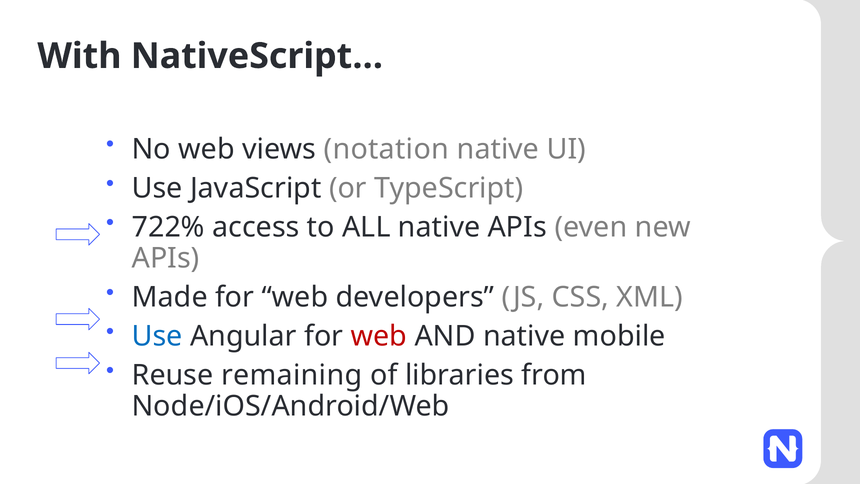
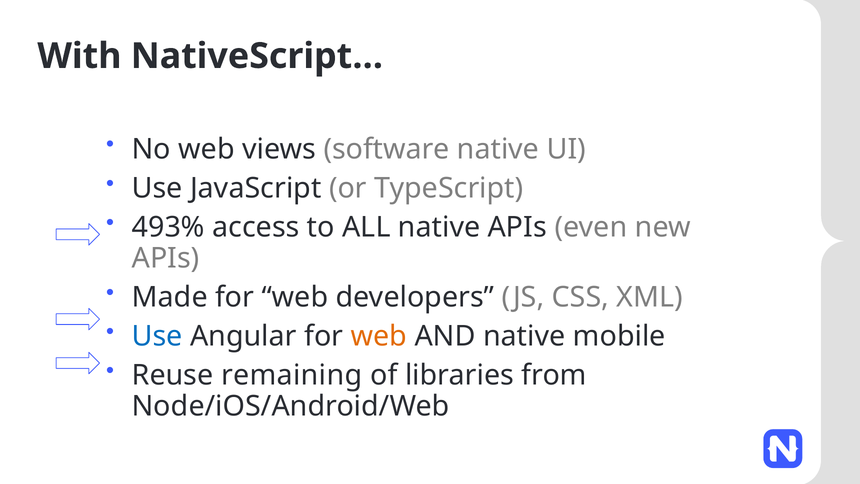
notation: notation -> software
722%: 722% -> 493%
web at (379, 336) colour: red -> orange
